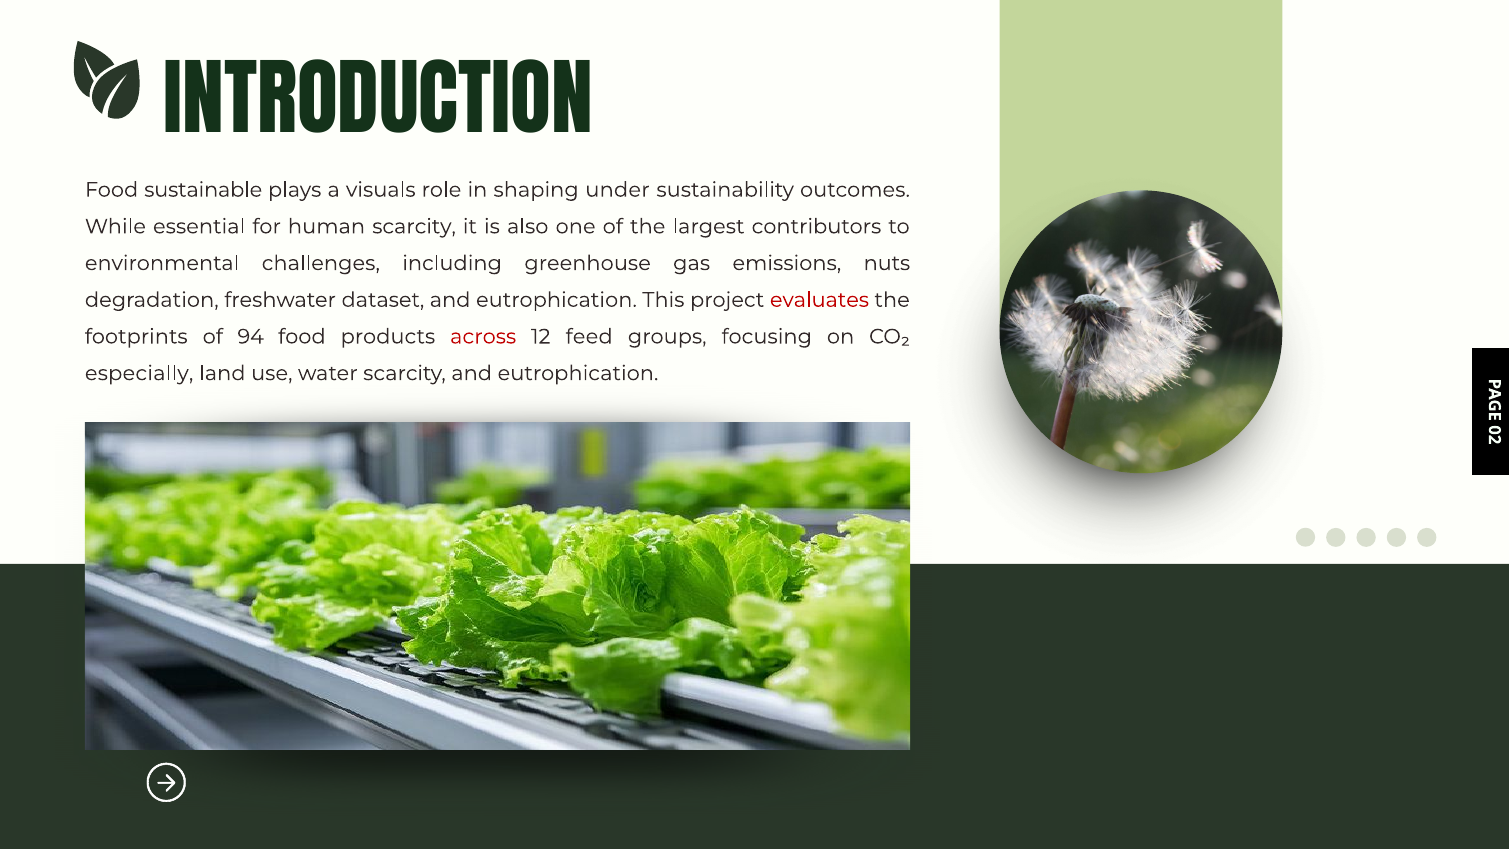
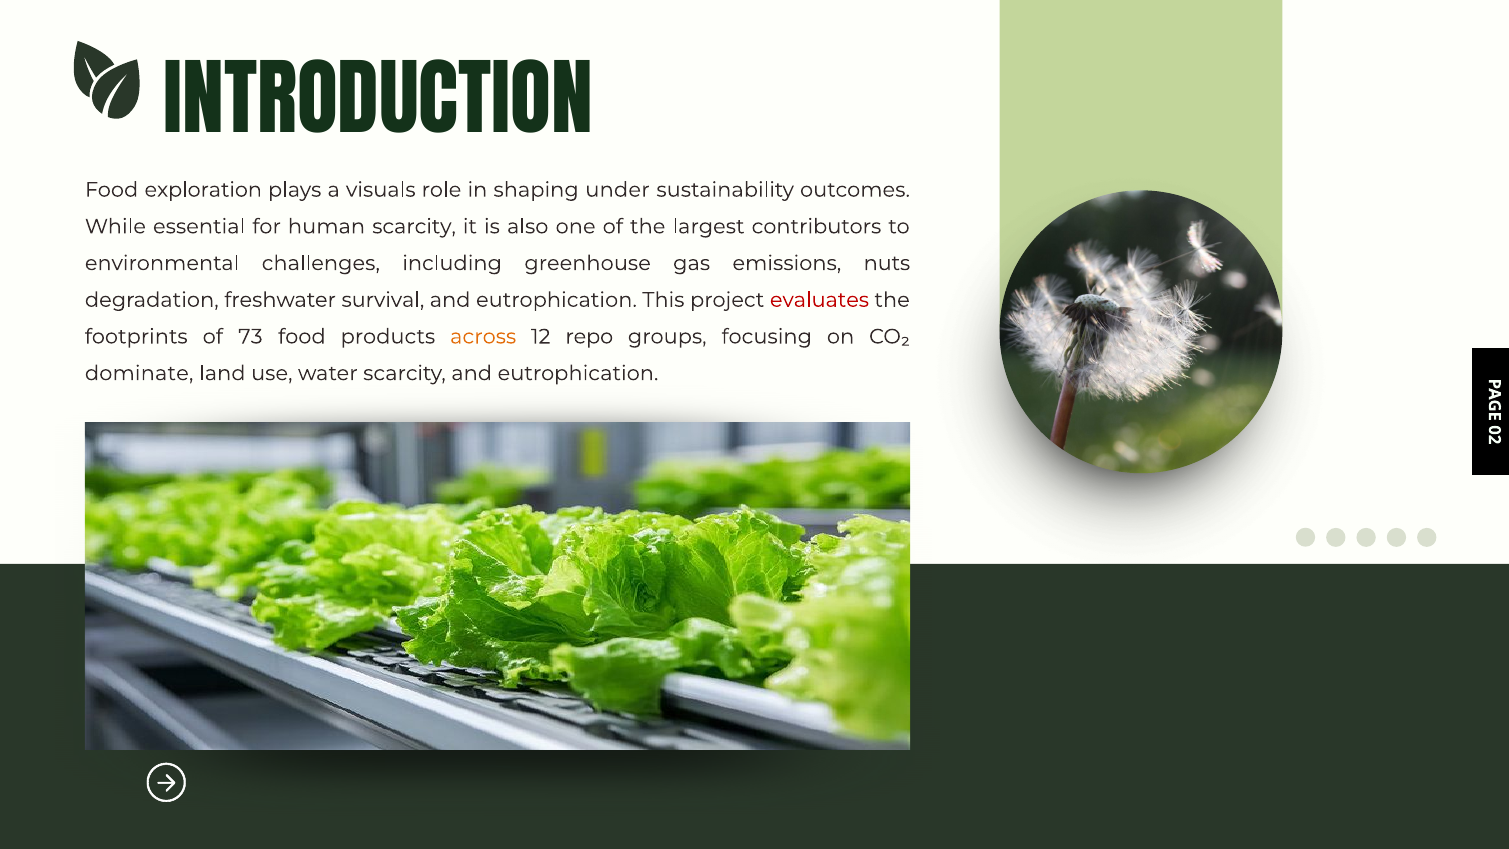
sustainable: sustainable -> exploration
dataset: dataset -> survival
94: 94 -> 73
across colour: red -> orange
feed: feed -> repo
especially: especially -> dominate
